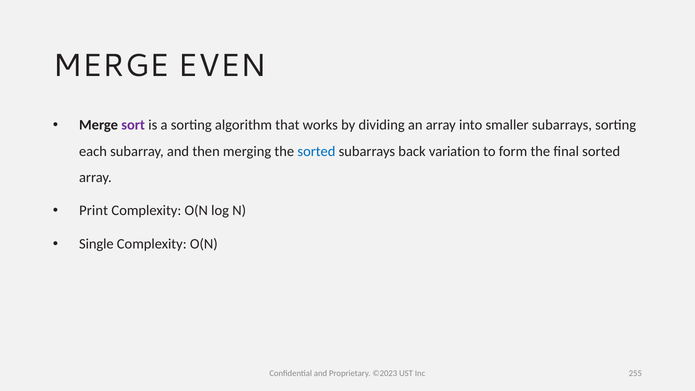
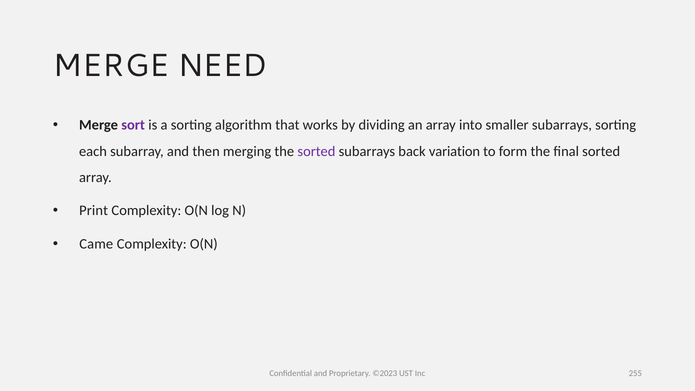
EVEN: EVEN -> NEED
sorted at (316, 151) colour: blue -> purple
Single: Single -> Came
